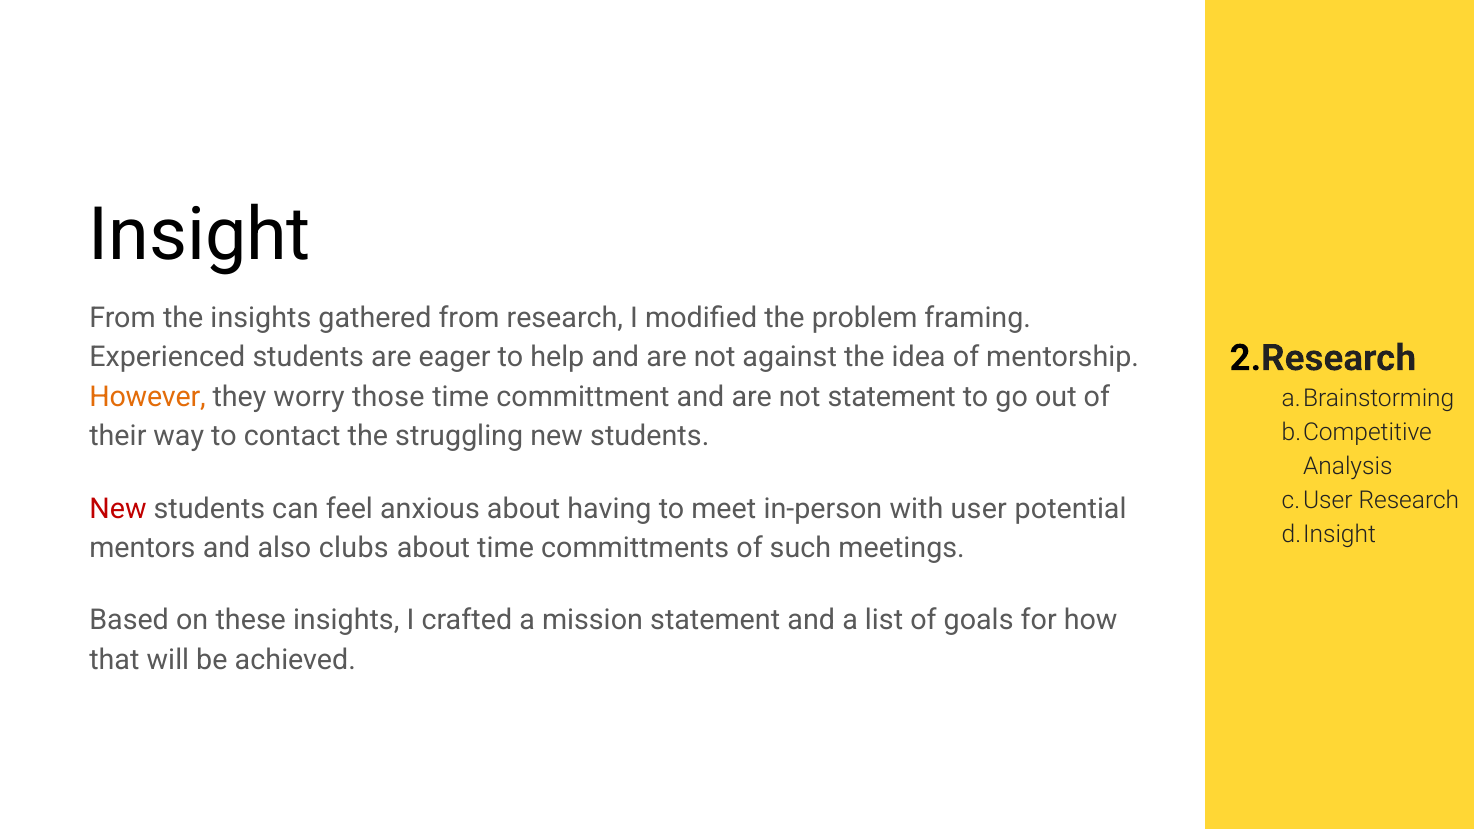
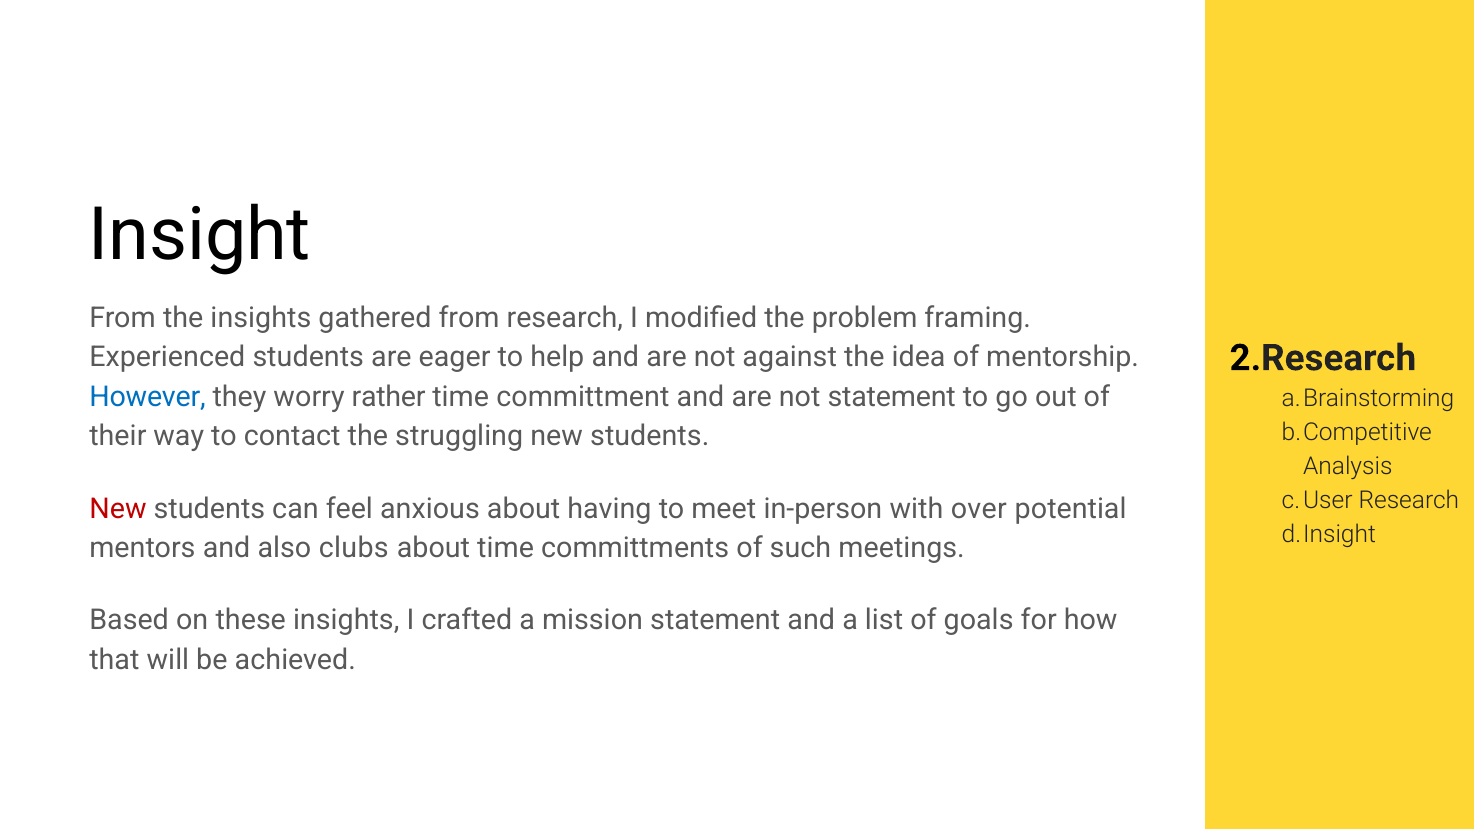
However colour: orange -> blue
those: those -> rather
user: user -> over
